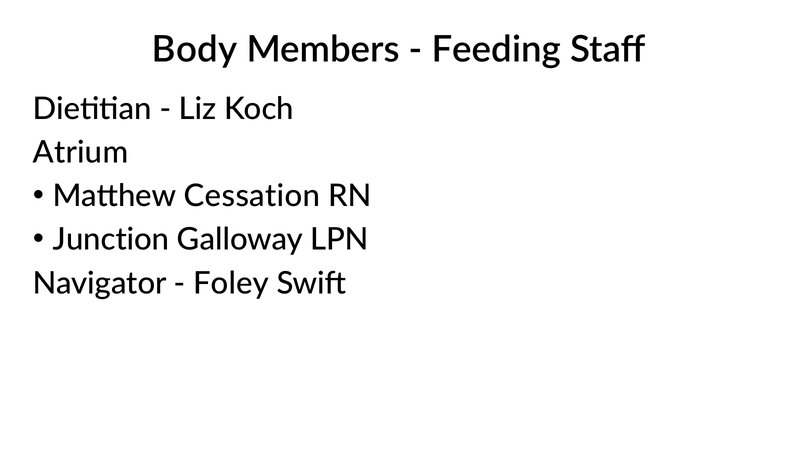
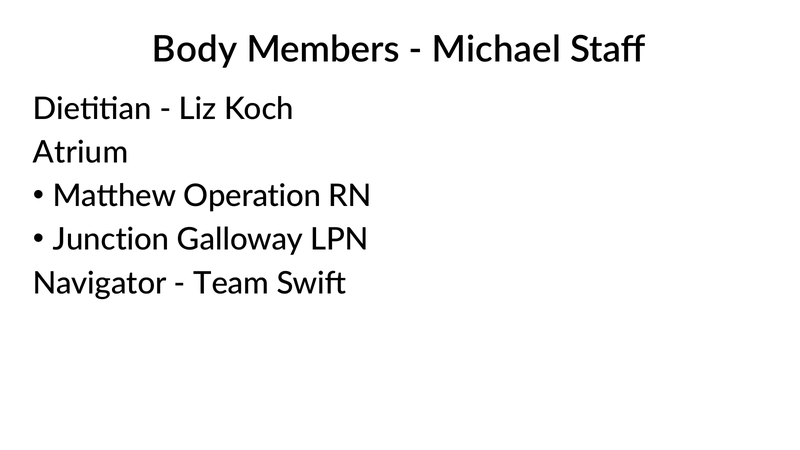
Feeding: Feeding -> Michael
Cessation: Cessation -> Operation
Foley: Foley -> Team
